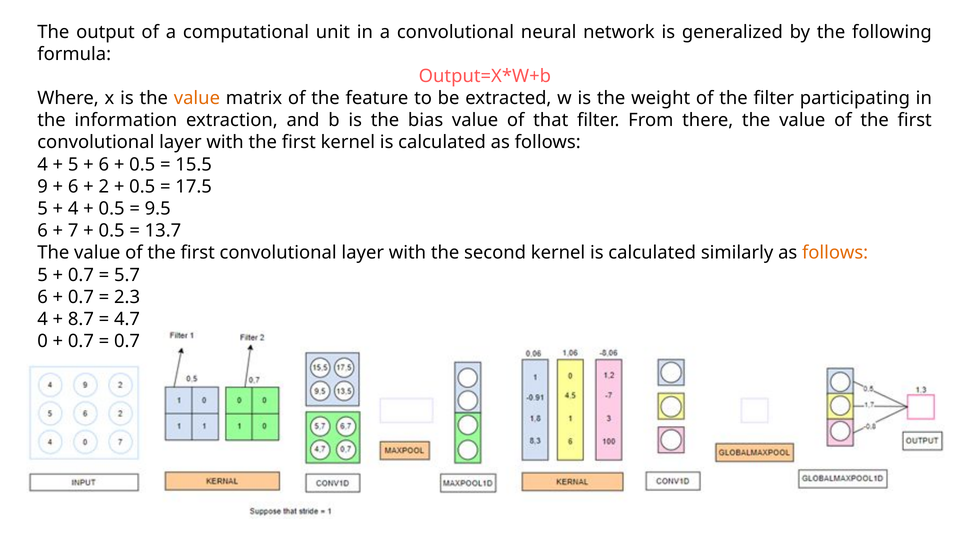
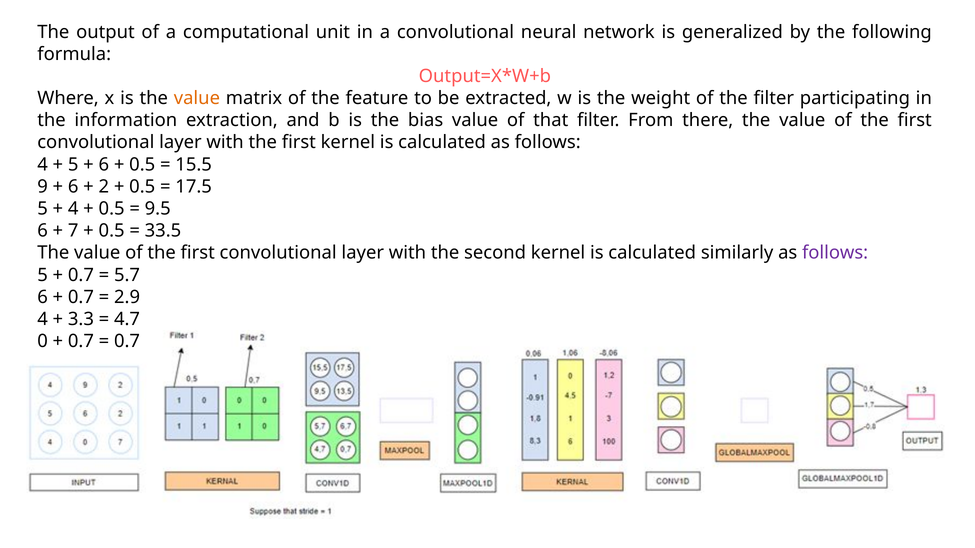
13.7: 13.7 -> 33.5
follows at (835, 253) colour: orange -> purple
2.3: 2.3 -> 2.9
8.7: 8.7 -> 3.3
